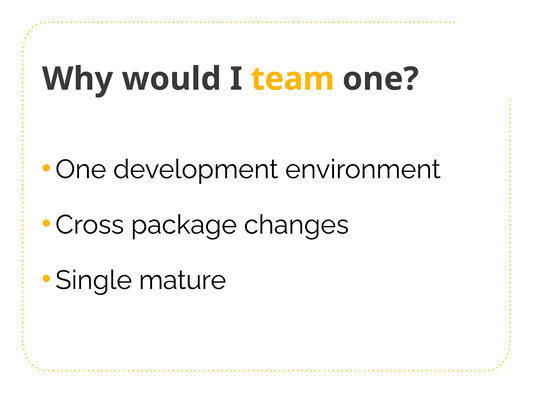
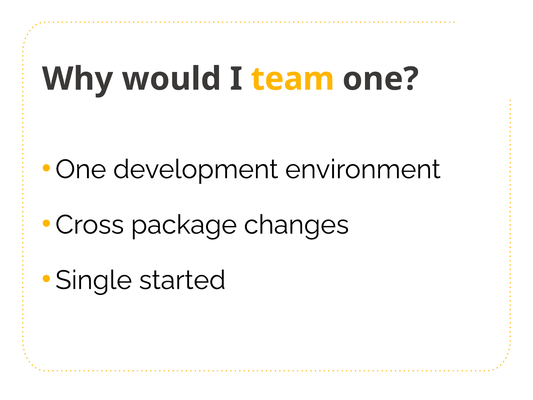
mature: mature -> started
